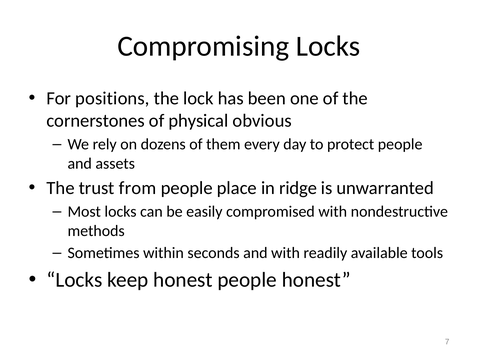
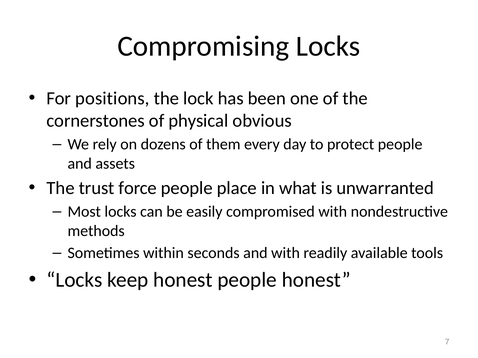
from: from -> force
ridge: ridge -> what
